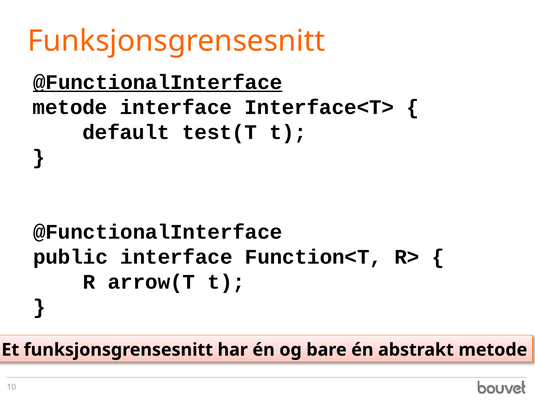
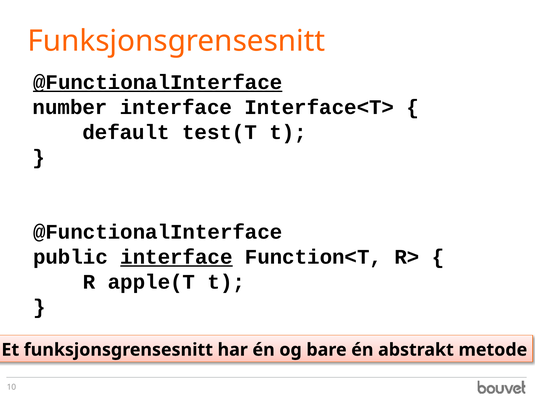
metode at (70, 107): metode -> number
interface at (176, 257) underline: none -> present
arrow(T: arrow(T -> apple(T
